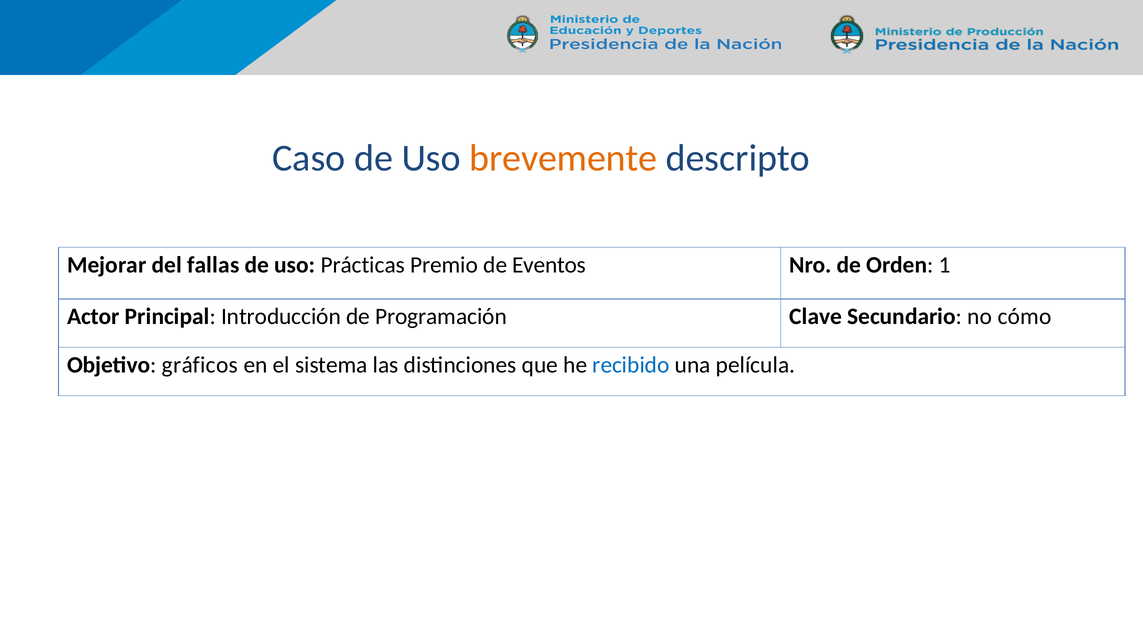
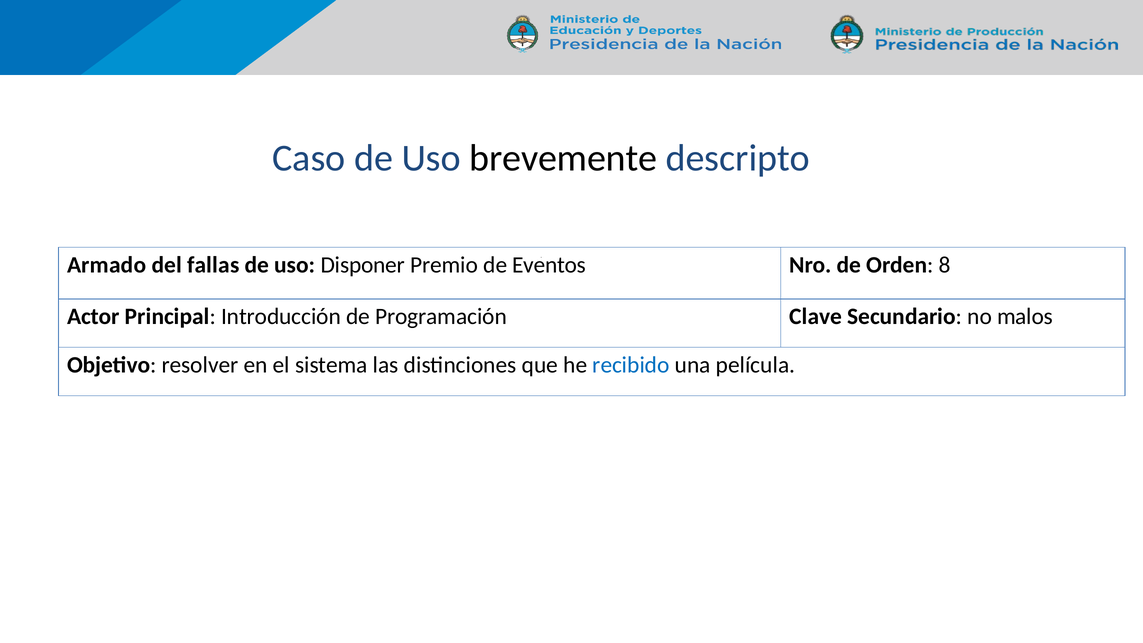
brevemente colour: orange -> black
Mejorar: Mejorar -> Armado
Prácticas: Prácticas -> Disponer
1: 1 -> 8
cómo: cómo -> malos
gráficos: gráficos -> resolver
